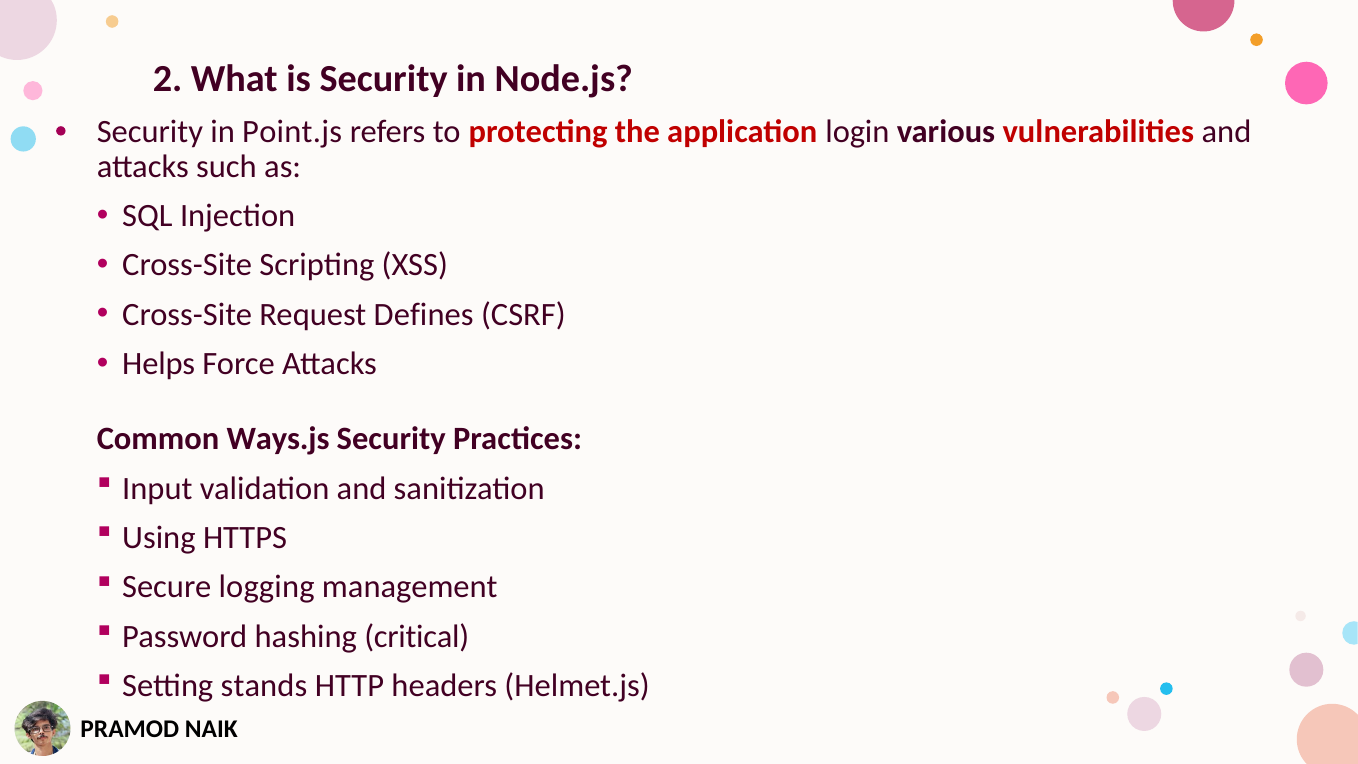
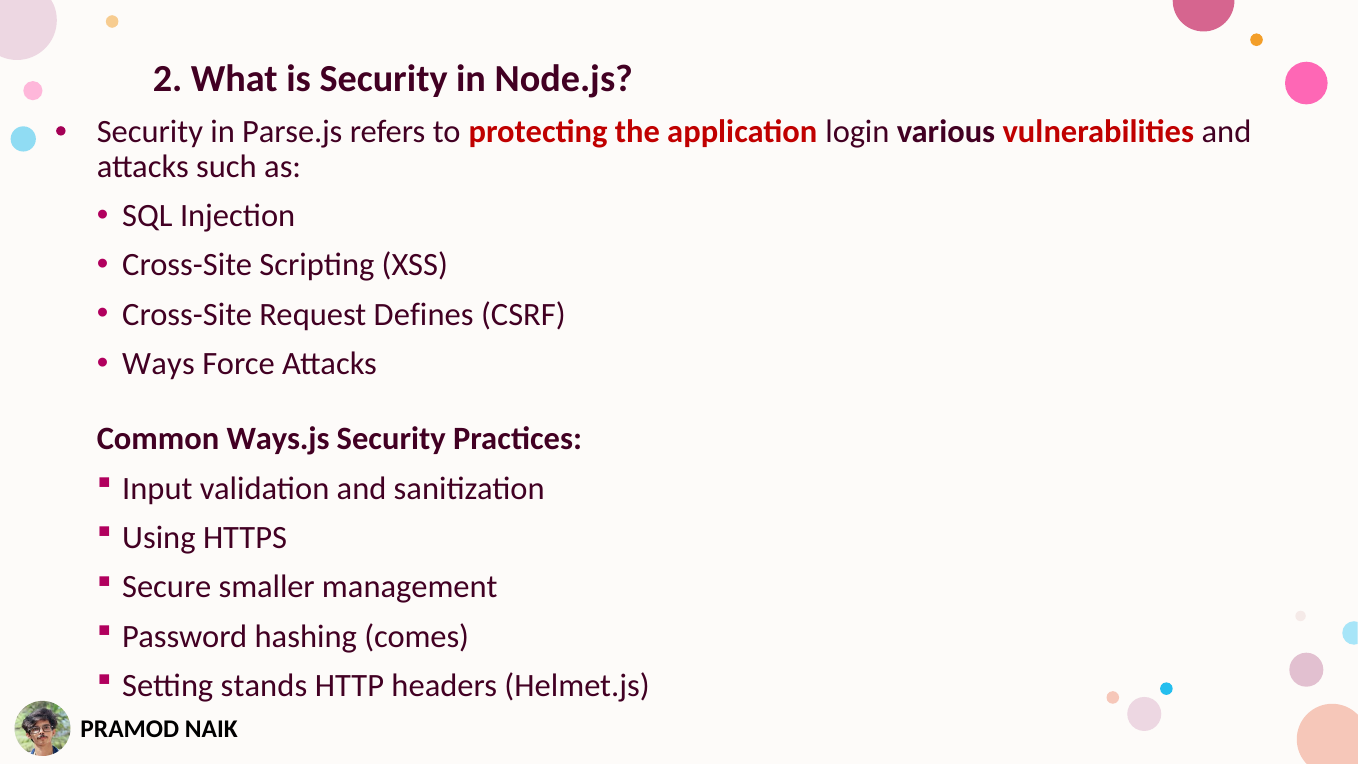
Point.js: Point.js -> Parse.js
Helps: Helps -> Ways
logging: logging -> smaller
critical: critical -> comes
